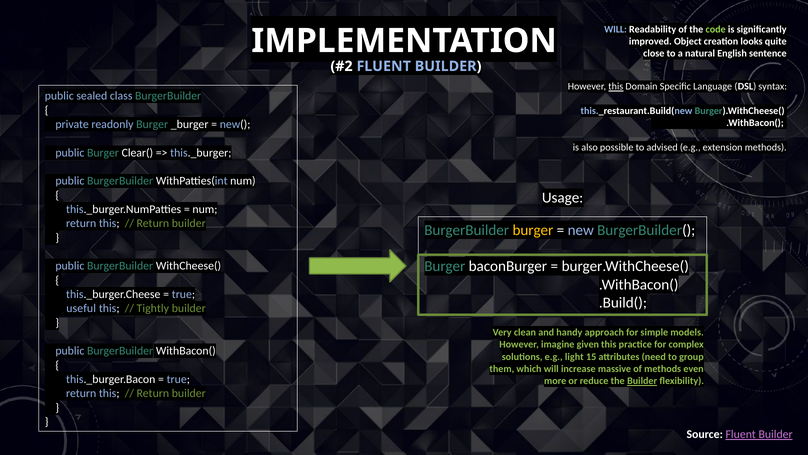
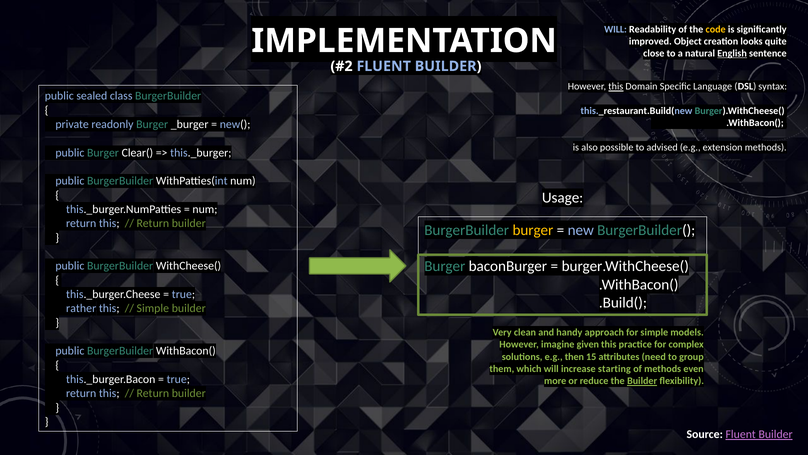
code colour: light green -> yellow
English underline: none -> present
useful: useful -> rather
Tightly at (153, 308): Tightly -> Simple
light: light -> then
massive: massive -> starting
